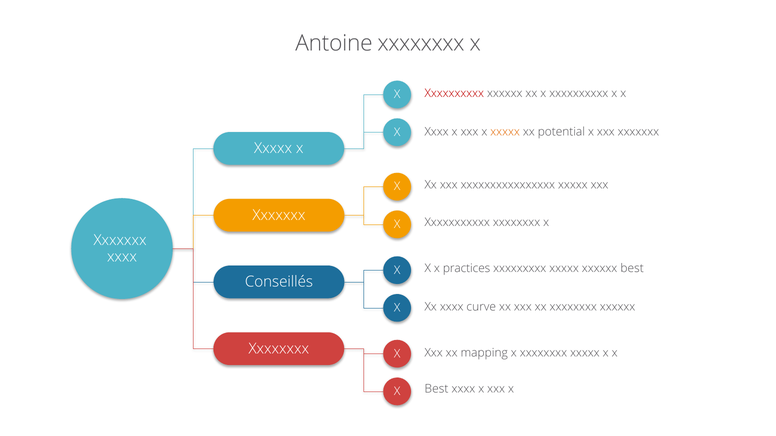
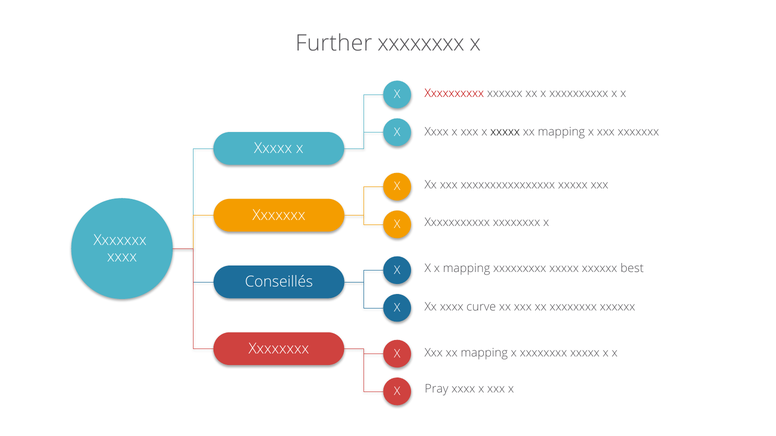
Antoine: Antoine -> Further
xxxxx at (505, 132) colour: orange -> black
potential at (561, 132): potential -> mapping
x practices: practices -> mapping
Best at (437, 389): Best -> Pray
